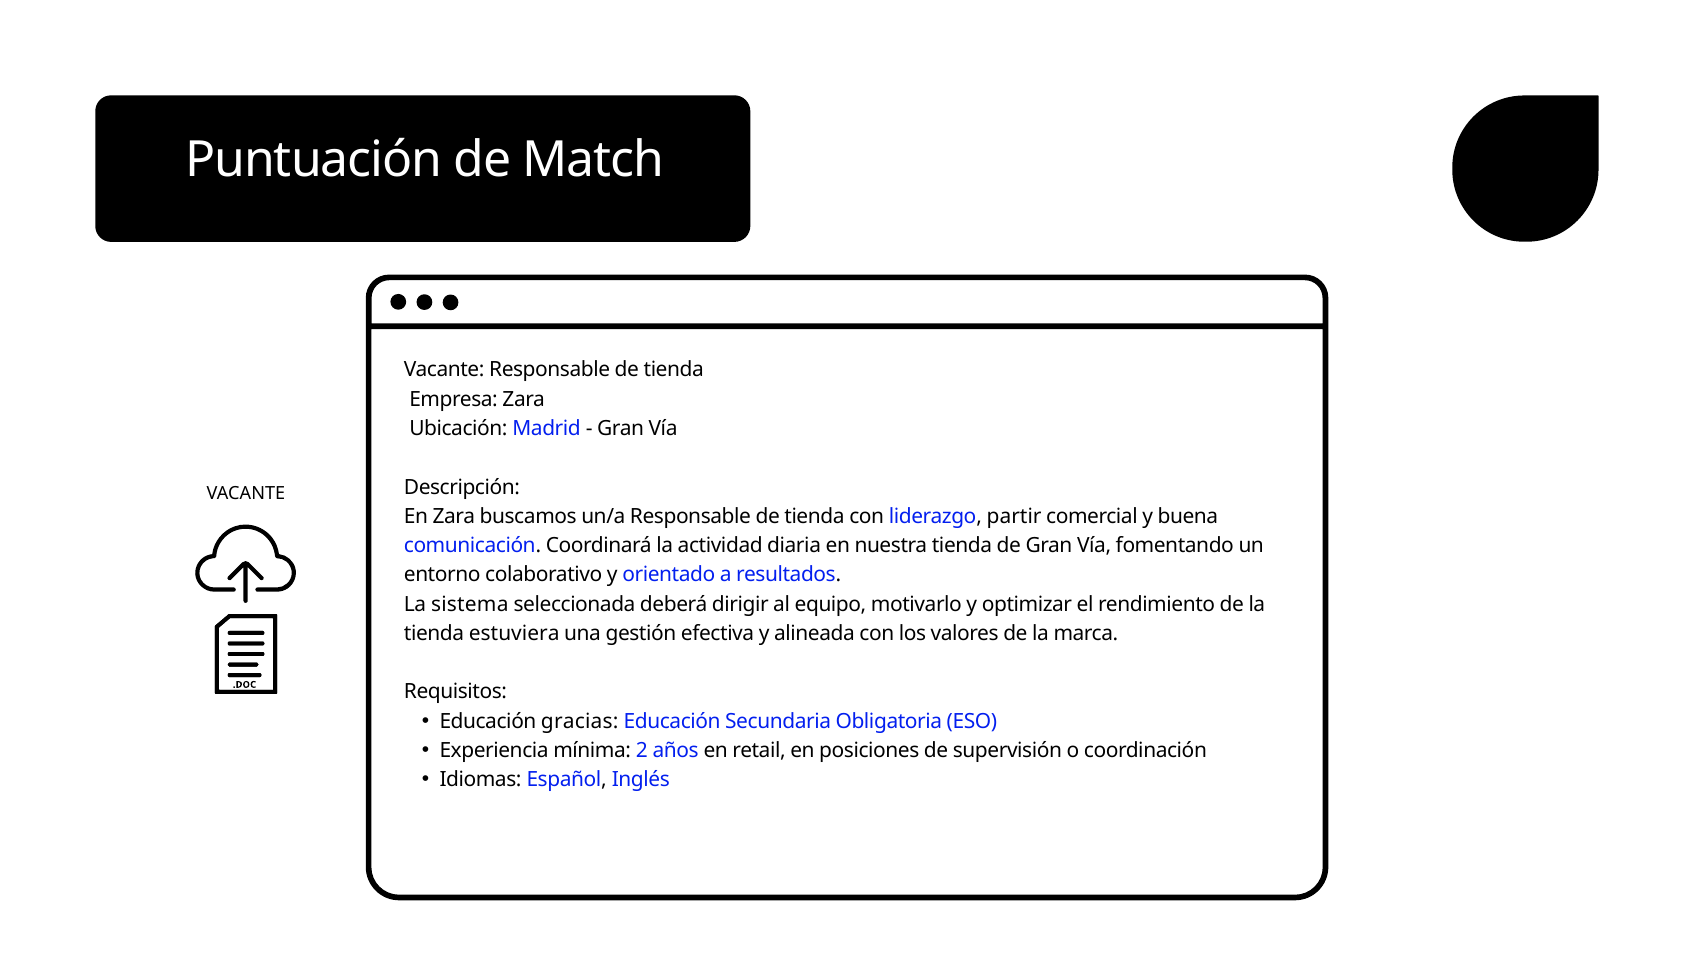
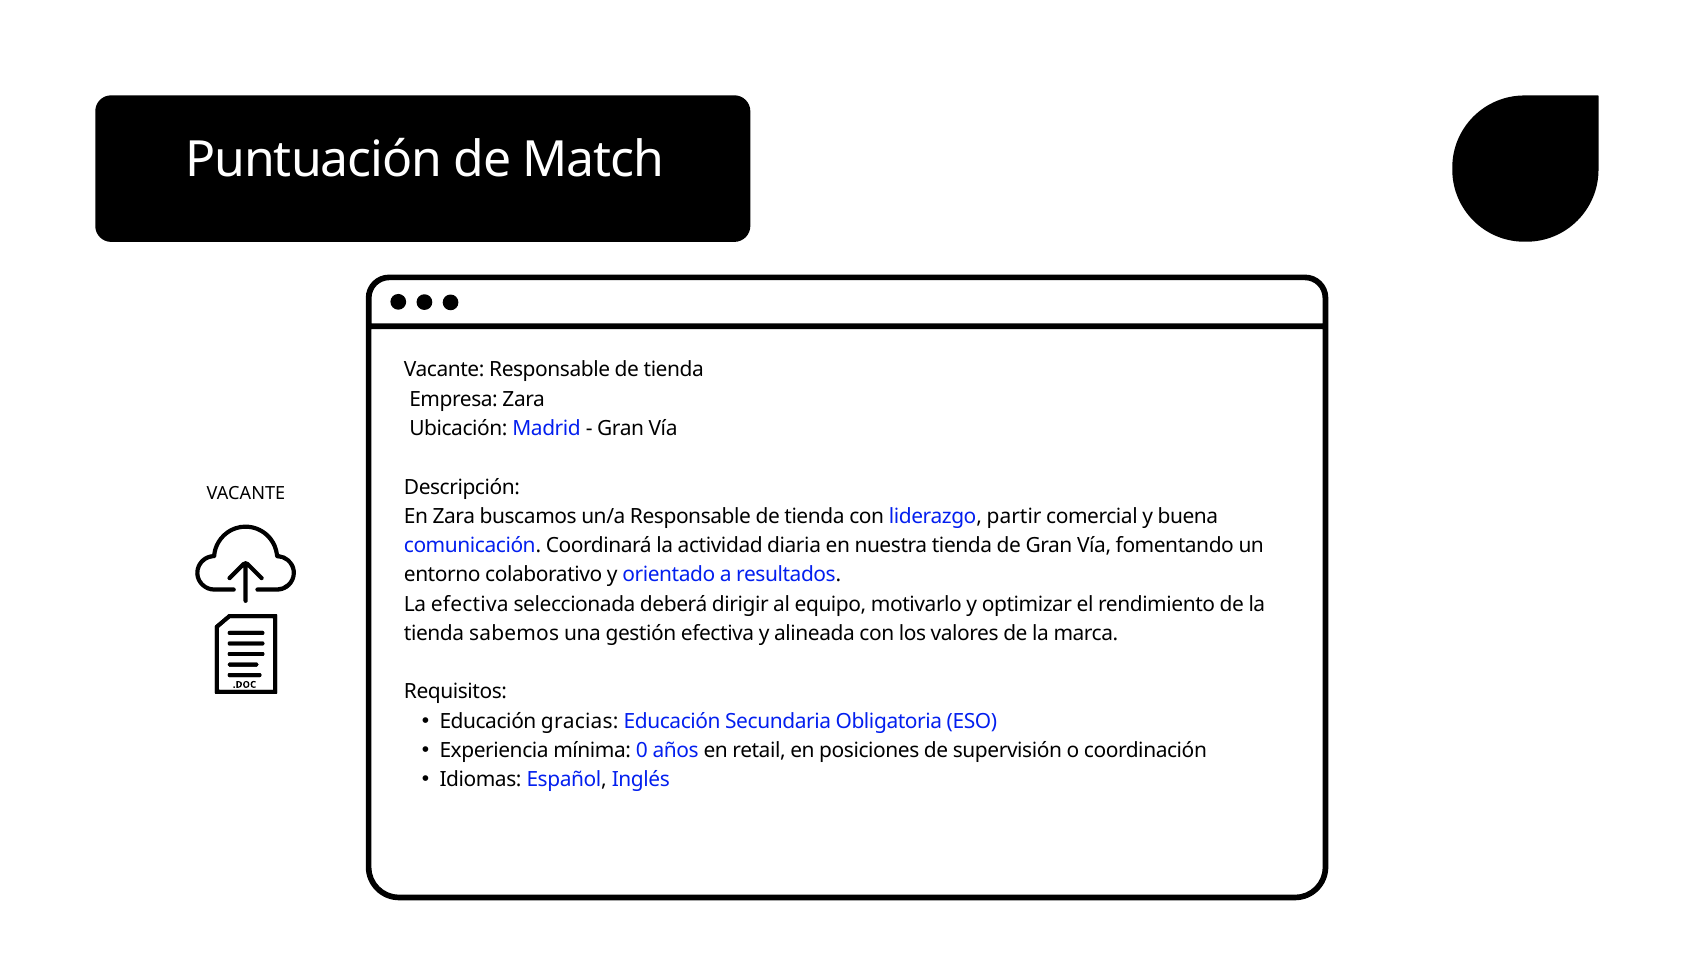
La sistema: sistema -> efectiva
estuviera: estuviera -> sabemos
2: 2 -> 0
